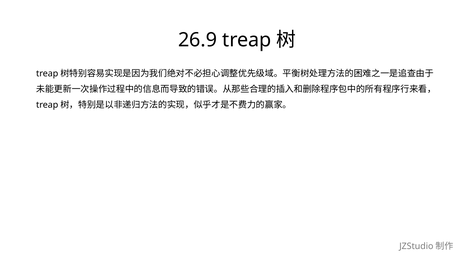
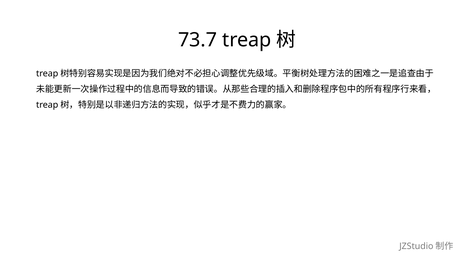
26.9: 26.9 -> 73.7
